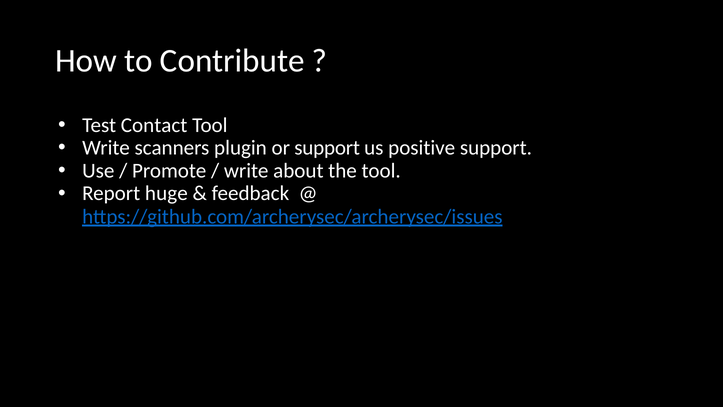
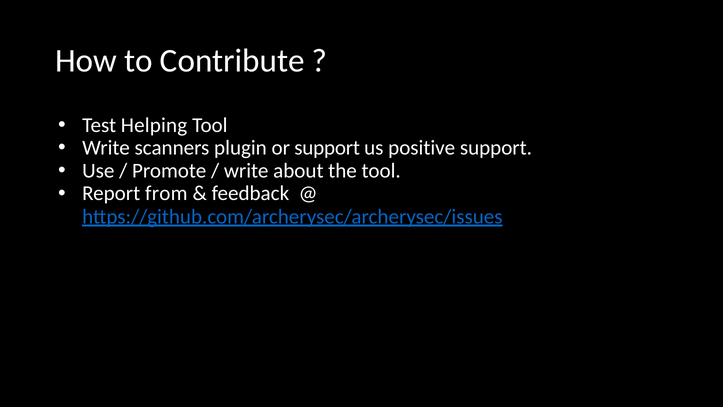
Contact: Contact -> Helping
huge: huge -> from
